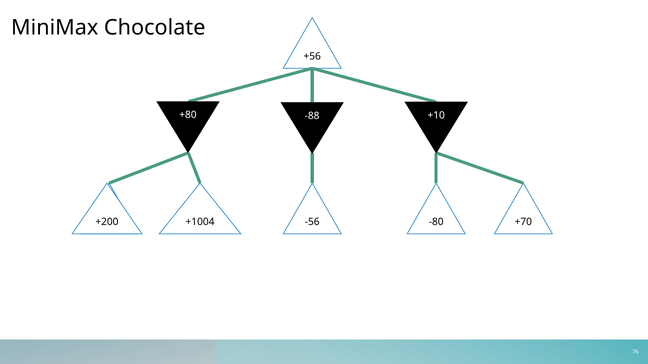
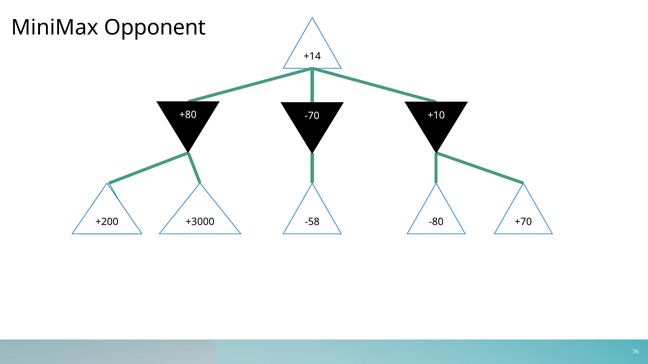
Chocolate: Chocolate -> Opponent
+56: +56 -> +14
-88: -88 -> -70
+1004: +1004 -> +3000
-56: -56 -> -58
